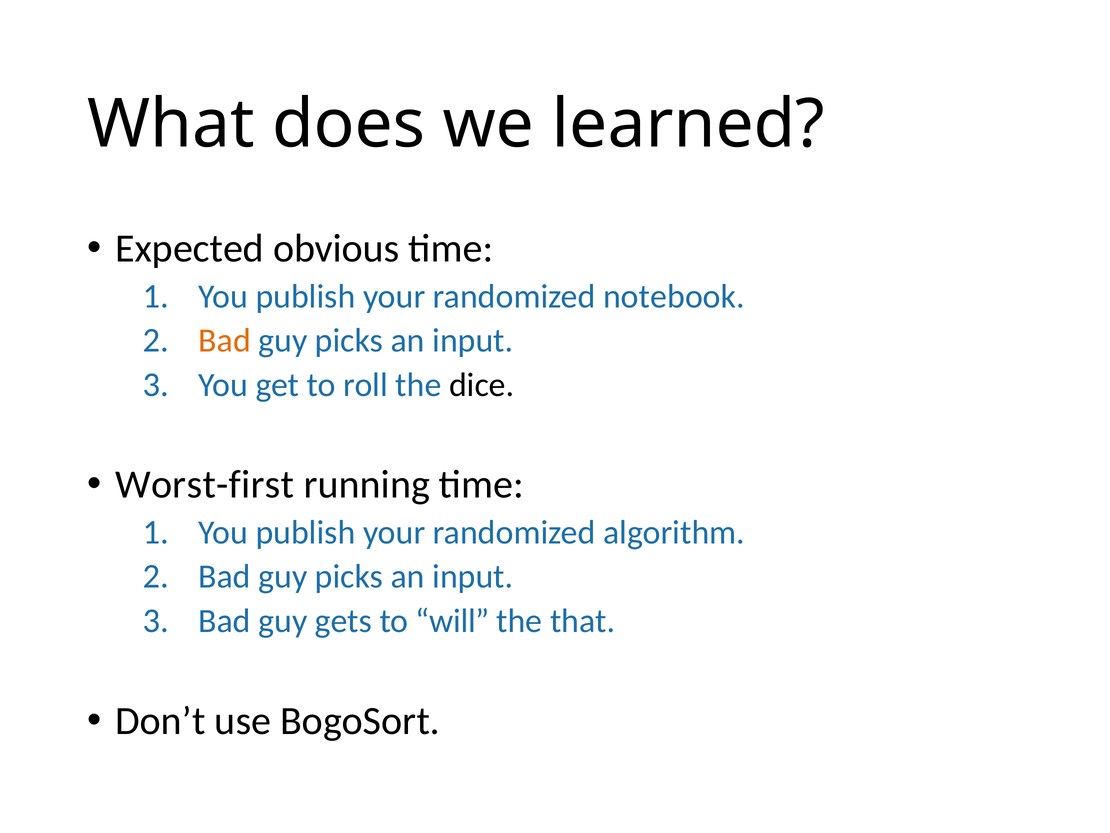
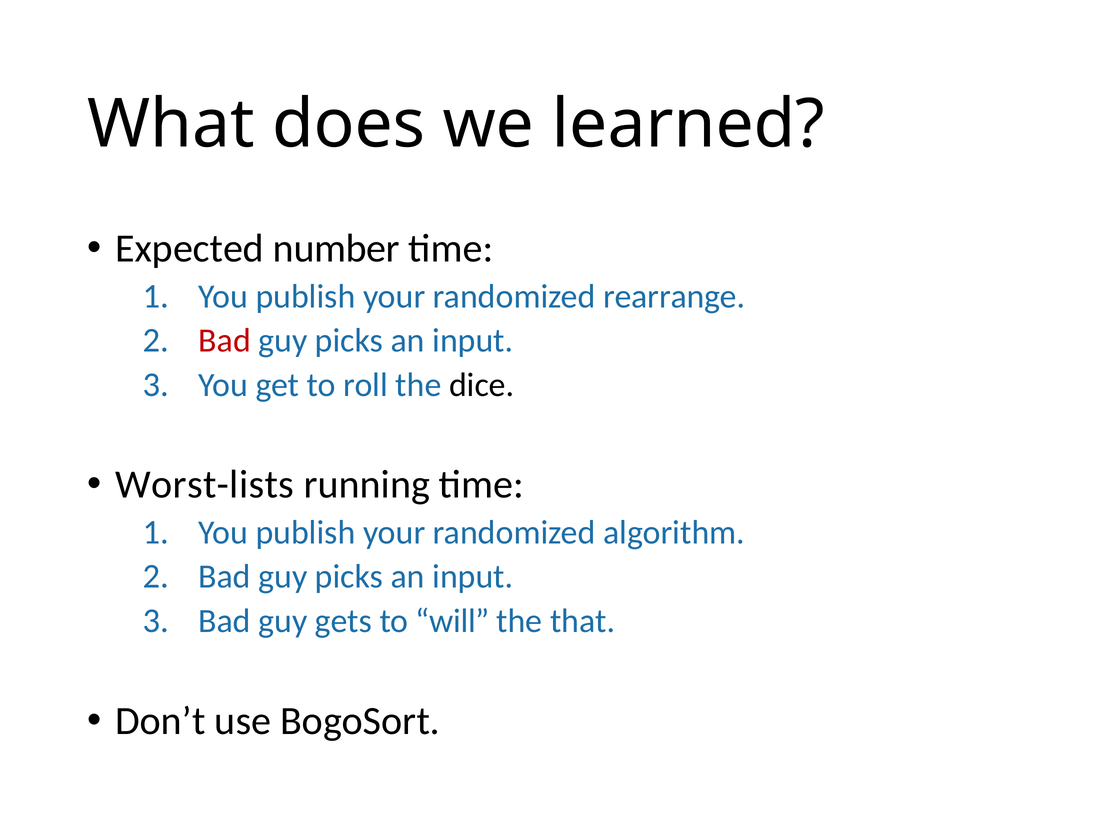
obvious: obvious -> number
notebook: notebook -> rearrange
Bad at (225, 341) colour: orange -> red
Worst-first: Worst-first -> Worst-lists
